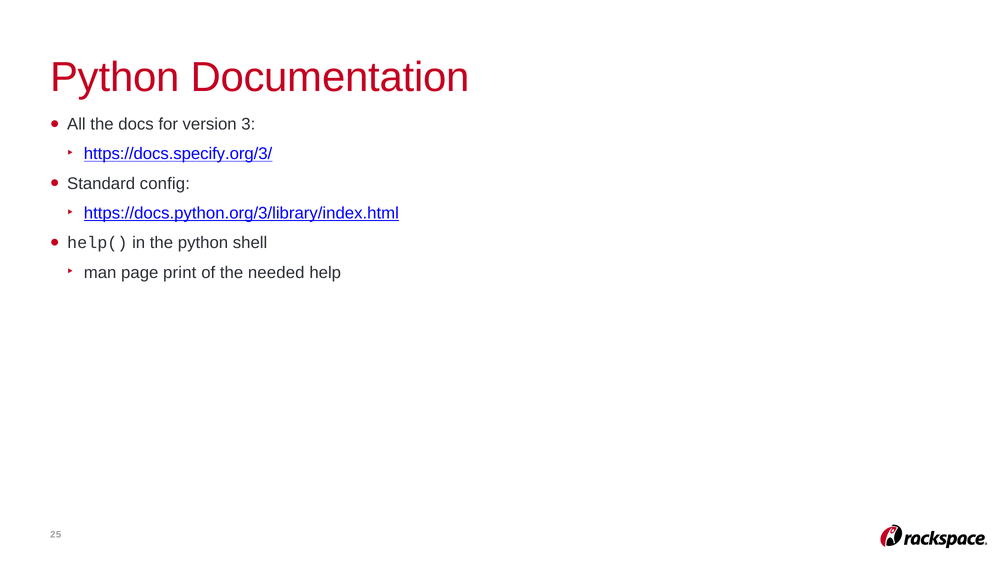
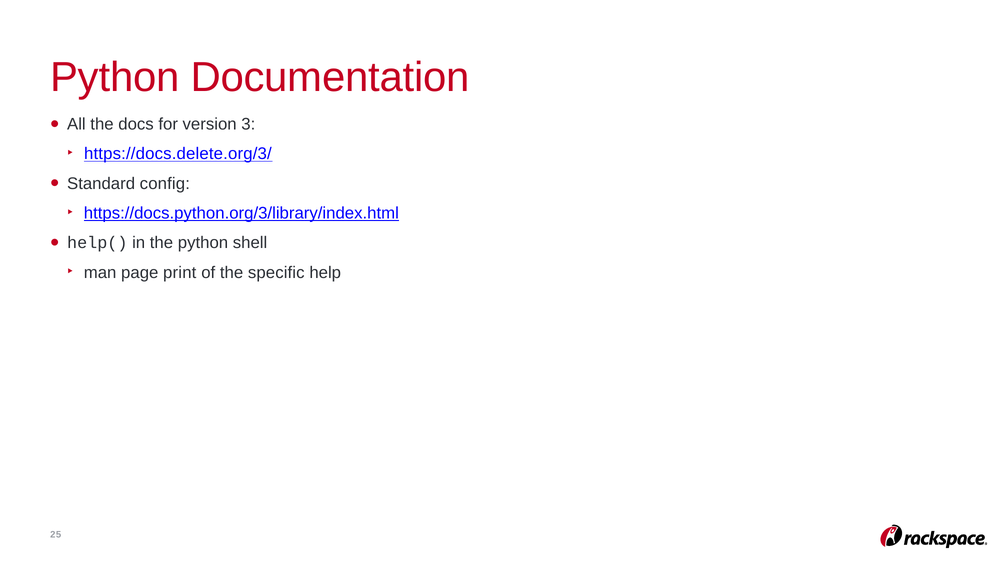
https://docs.specify.org/3/: https://docs.specify.org/3/ -> https://docs.delete.org/3/
needed: needed -> specific
